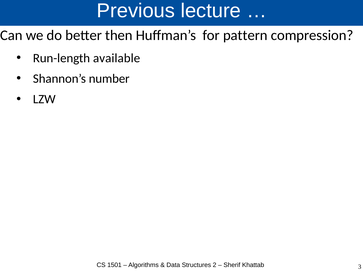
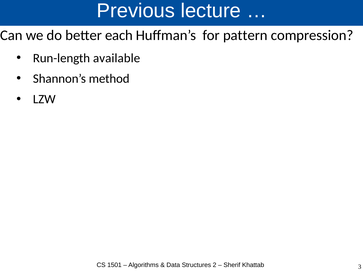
then: then -> each
number: number -> method
